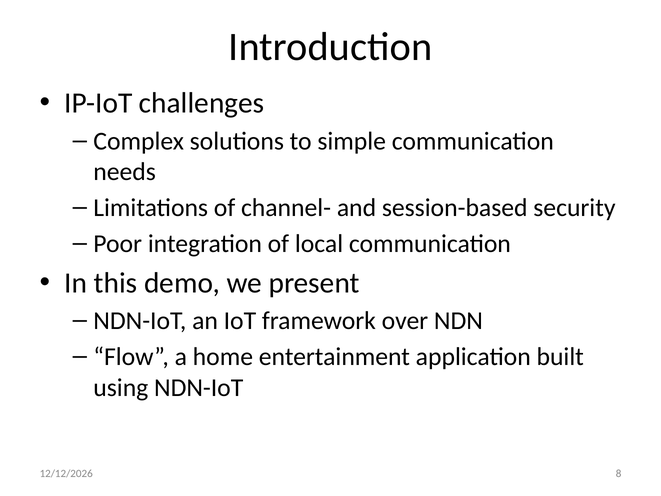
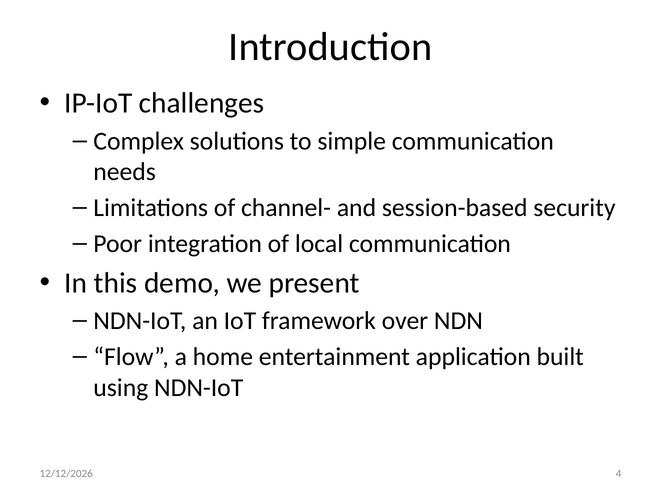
8: 8 -> 4
